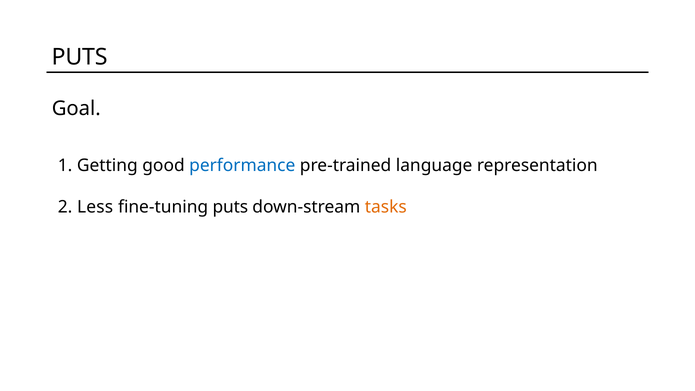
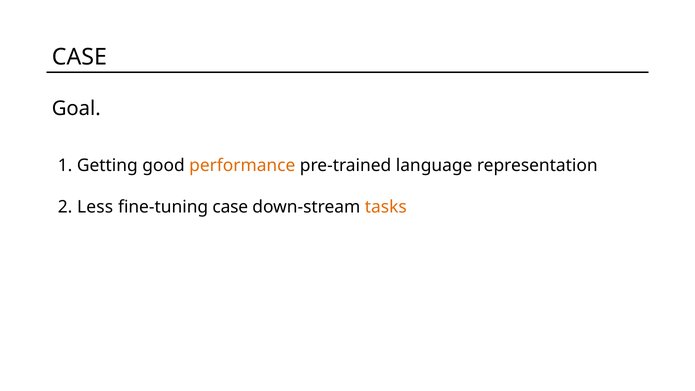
PUTS at (80, 57): PUTS -> CASE
performance colour: blue -> orange
fine-tuning puts: puts -> case
